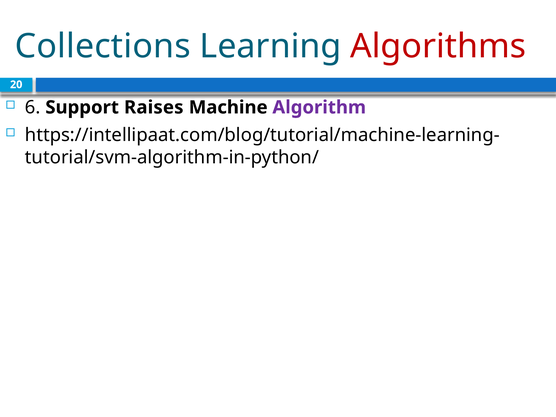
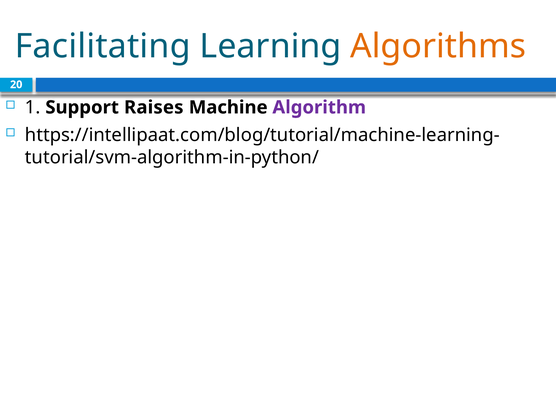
Collections: Collections -> Facilitating
Algorithms colour: red -> orange
6: 6 -> 1
